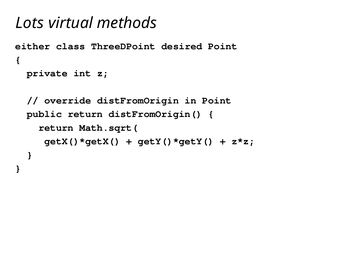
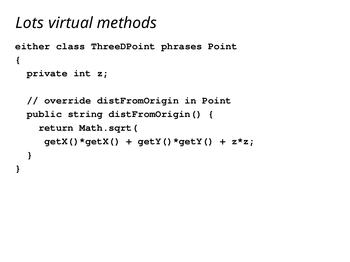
desired: desired -> phrases
public return: return -> string
